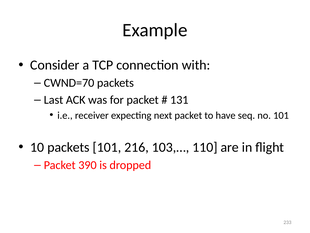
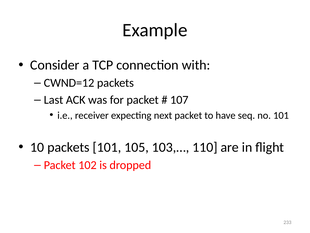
CWND=70: CWND=70 -> CWND=12
131: 131 -> 107
216: 216 -> 105
390: 390 -> 102
